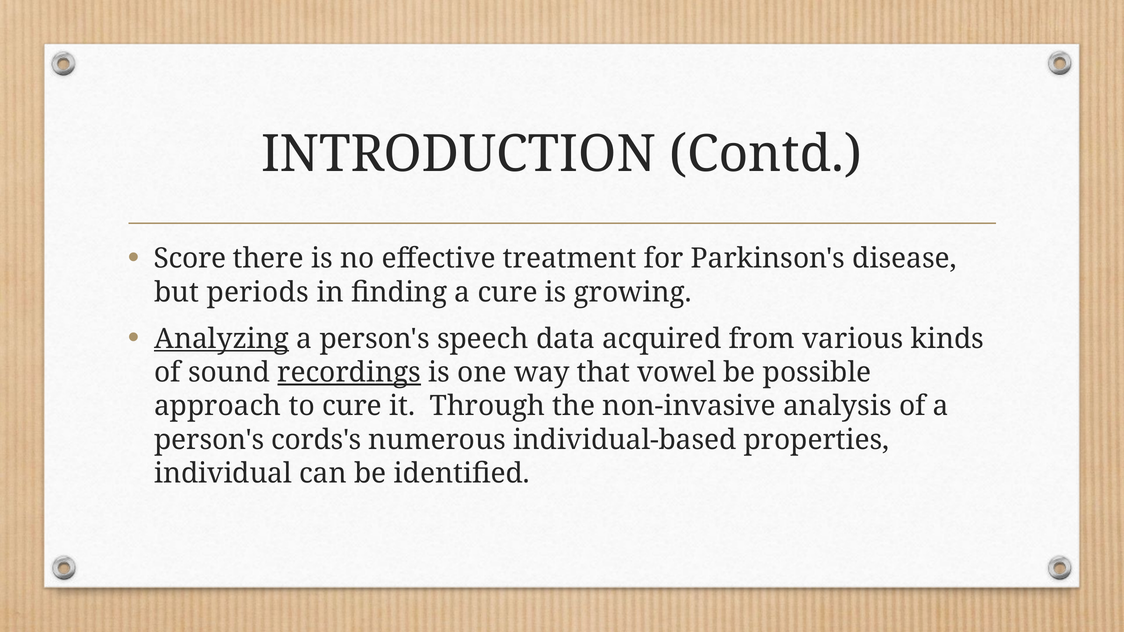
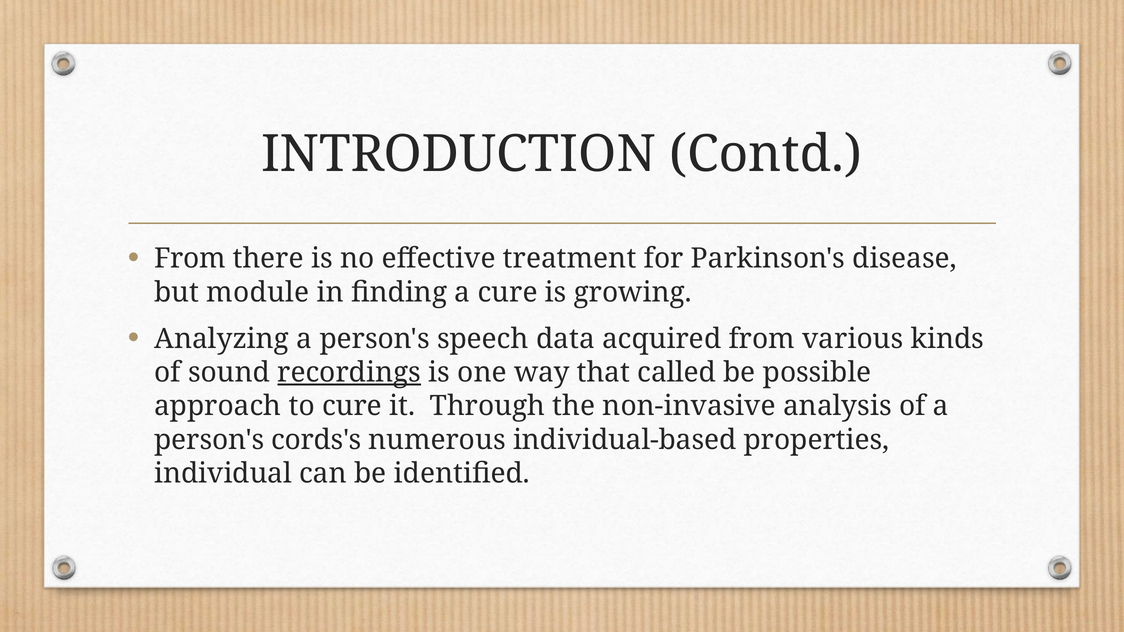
Score at (190, 259): Score -> From
periods: periods -> module
Analyzing underline: present -> none
vowel: vowel -> called
